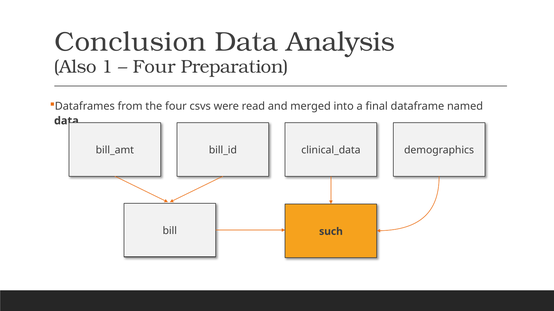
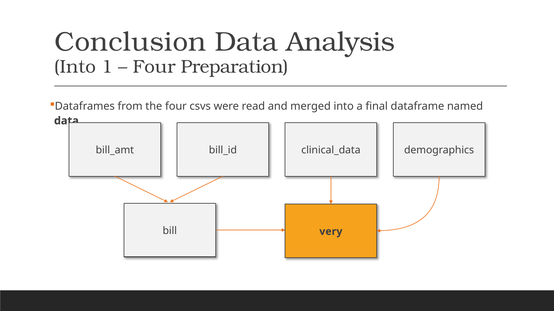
Also at (75, 67): Also -> Into
such: such -> very
